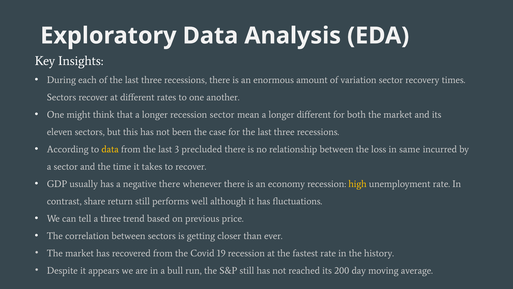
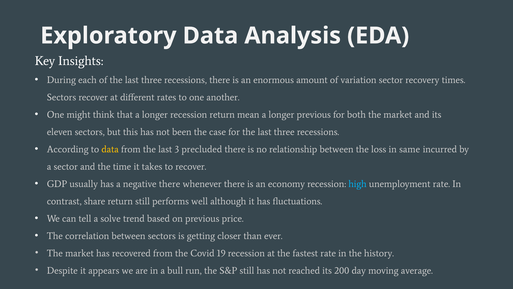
recession sector: sector -> return
longer different: different -> previous
high colour: yellow -> light blue
a three: three -> solve
